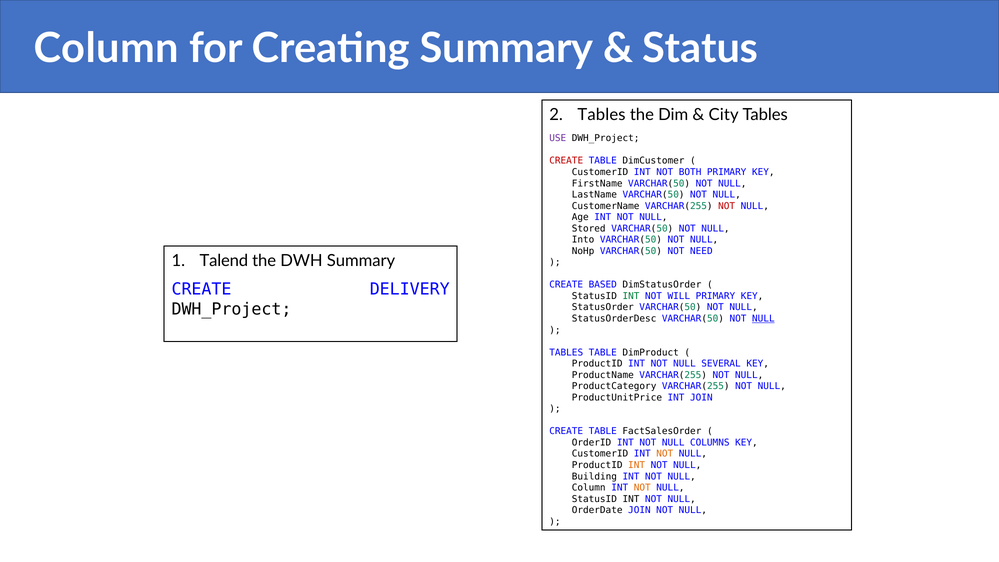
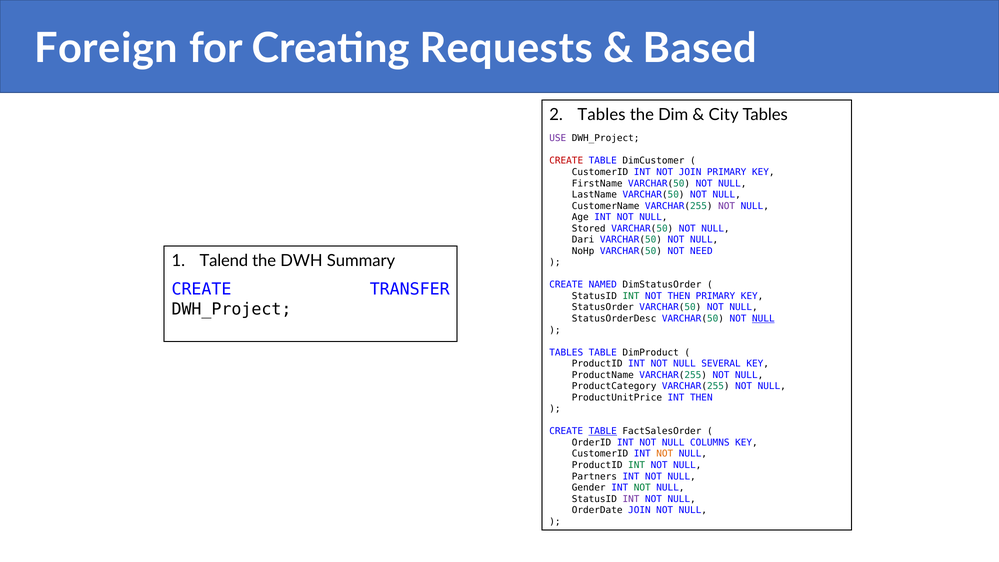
Column at (106, 49): Column -> Foreign
Creating Summary: Summary -> Requests
Status: Status -> Based
NOT BOTH: BOTH -> JOIN
NOT at (727, 206) colour: red -> purple
Into: Into -> Dari
BASED: BASED -> NAMED
DELIVERY: DELIVERY -> TRANSFER
NOT WILL: WILL -> THEN
INT JOIN: JOIN -> THEN
TABLE at (603, 431) underline: none -> present
INT at (637, 465) colour: orange -> green
Building: Building -> Partners
Column at (589, 488): Column -> Gender
NOT at (642, 488) colour: orange -> green
INT at (631, 499) colour: black -> purple
